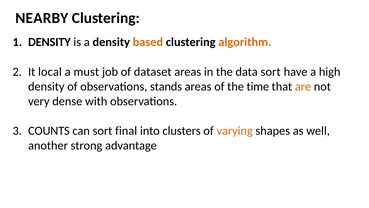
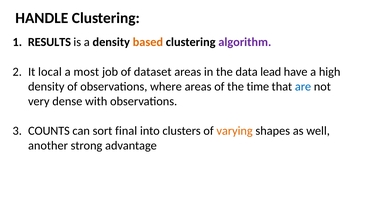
NEARBY: NEARBY -> HANDLE
DENSITY at (49, 42): DENSITY -> RESULTS
algorithm colour: orange -> purple
must: must -> most
data sort: sort -> lead
stands: stands -> where
are colour: orange -> blue
